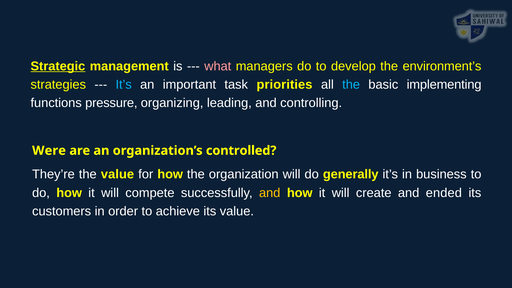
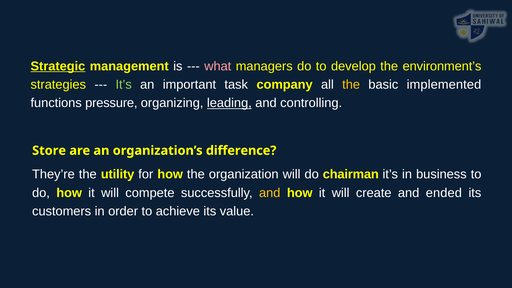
It’s at (124, 85) colour: light blue -> light green
priorities: priorities -> company
the at (351, 85) colour: light blue -> yellow
implementing: implementing -> implemented
leading underline: none -> present
Were: Were -> Store
controlled: controlled -> difference
the value: value -> utility
generally: generally -> chairman
